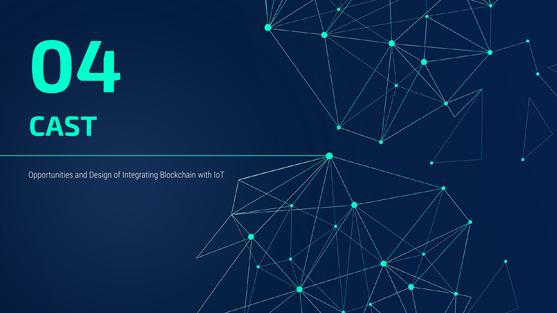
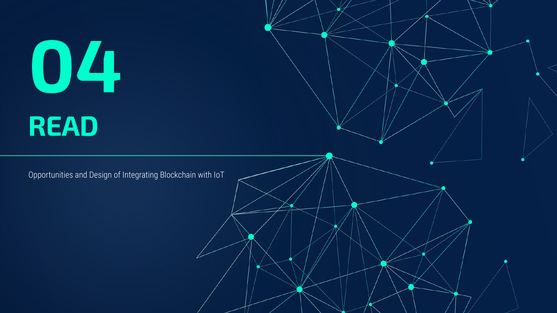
CAST: CAST -> READ
